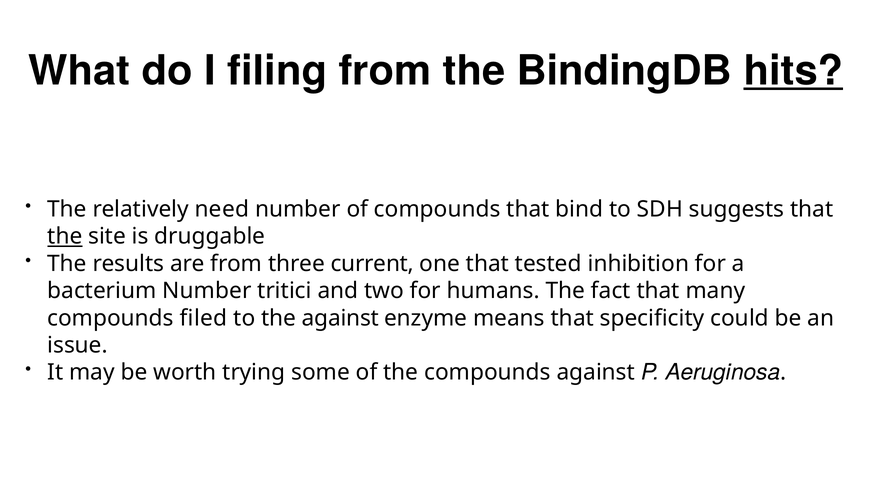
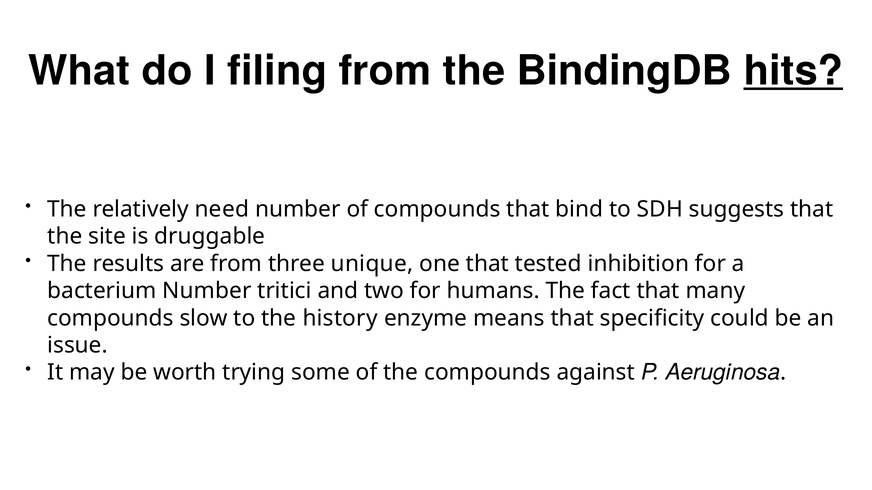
the at (65, 237) underline: present -> none
current: current -> unique
filed: filed -> slow
the against: against -> history
